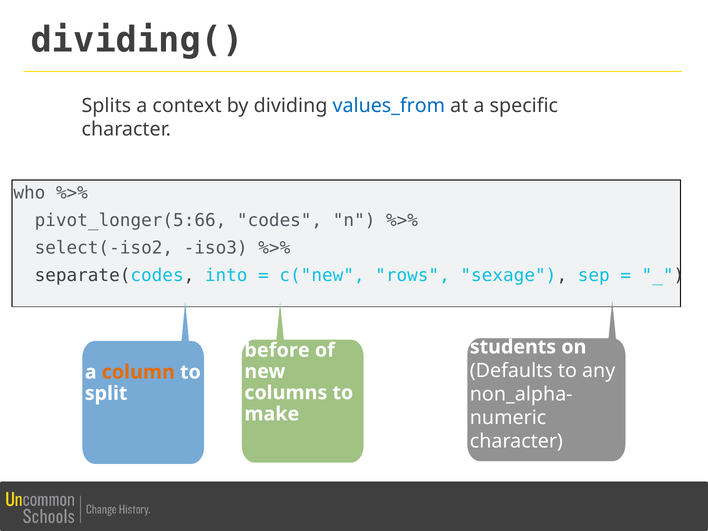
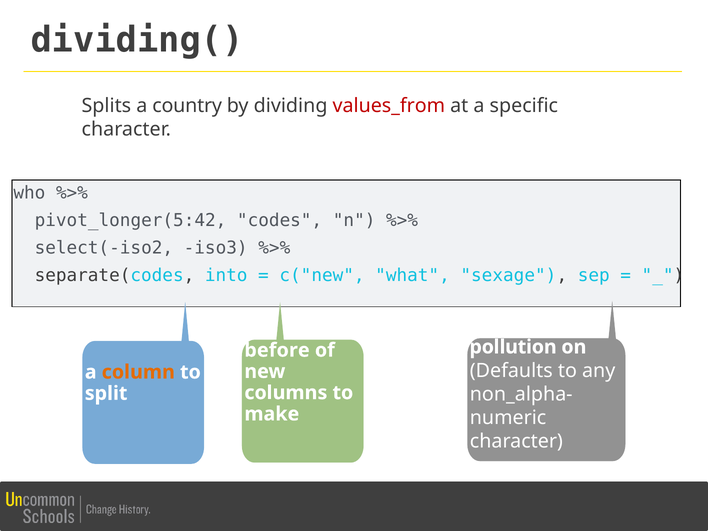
context: context -> country
values_from colour: blue -> red
pivot_longer(5:66: pivot_longer(5:66 -> pivot_longer(5:42
rows: rows -> what
students: students -> pollution
